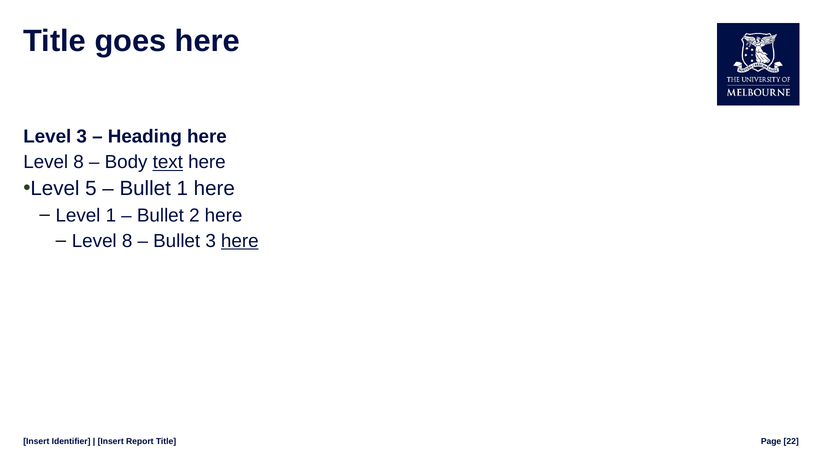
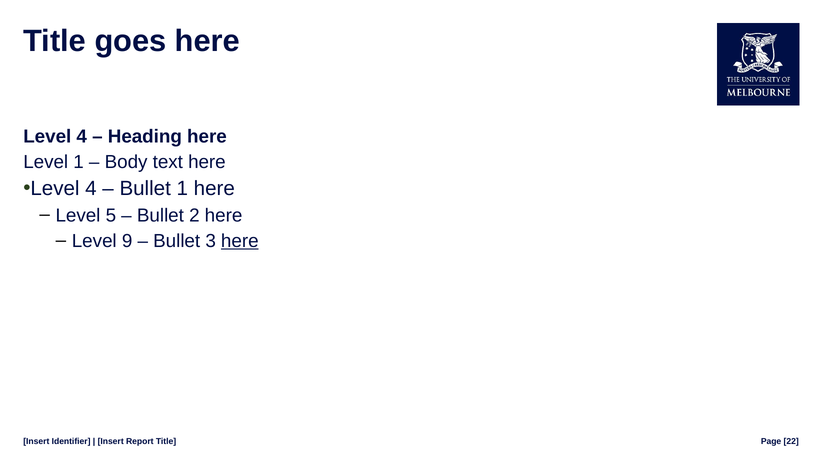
3 at (82, 137): 3 -> 4
8 at (79, 162): 8 -> 1
text underline: present -> none
5 at (91, 189): 5 -> 4
Level 1: 1 -> 5
8 at (127, 241): 8 -> 9
